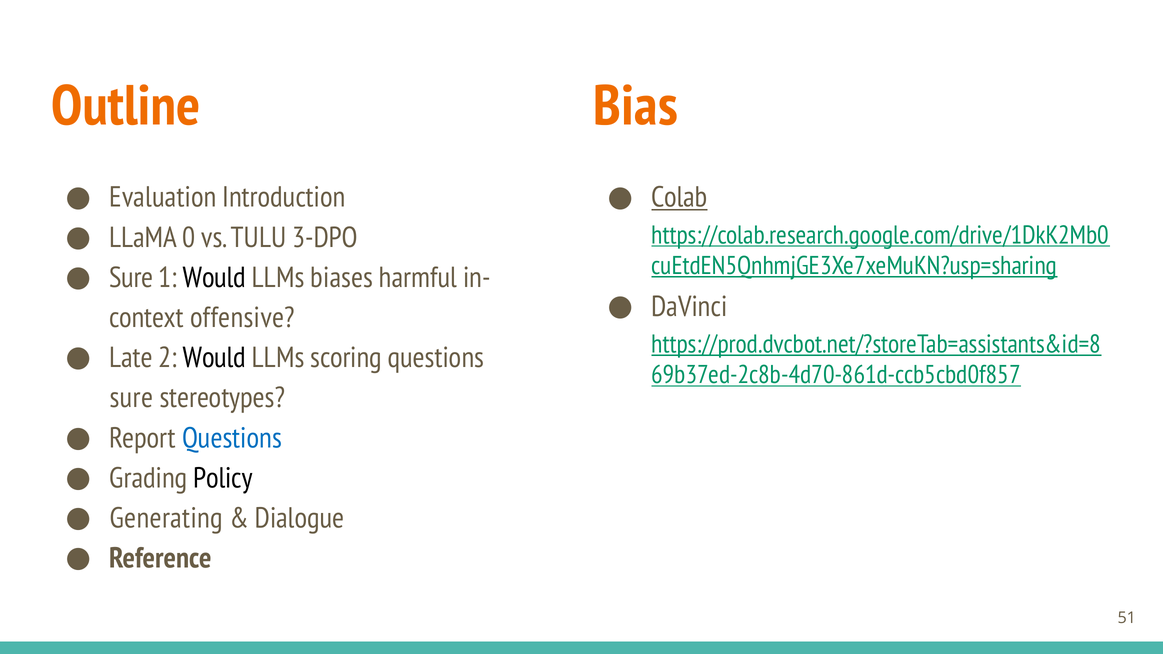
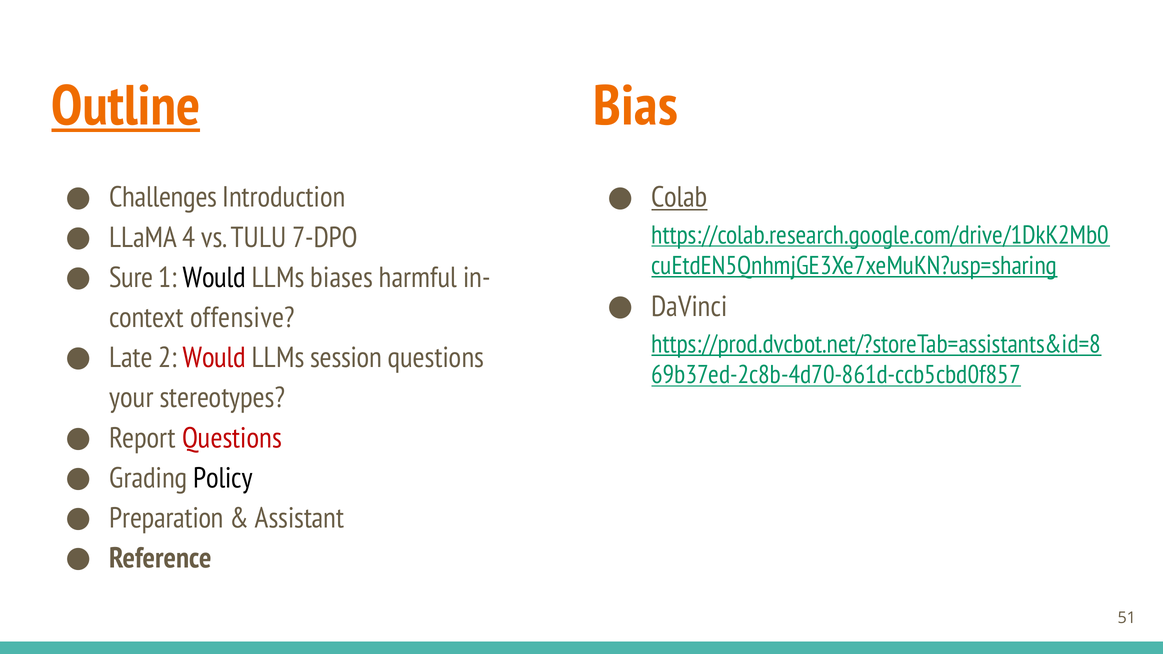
Outline underline: none -> present
Evaluation: Evaluation -> Challenges
0: 0 -> 4
3-DPO: 3-DPO -> 7-DPO
Would at (214, 358) colour: black -> red
scoring: scoring -> session
sure at (131, 398): sure -> your
Questions at (232, 438) colour: blue -> red
Generating: Generating -> Preparation
Dialogue: Dialogue -> Assistant
